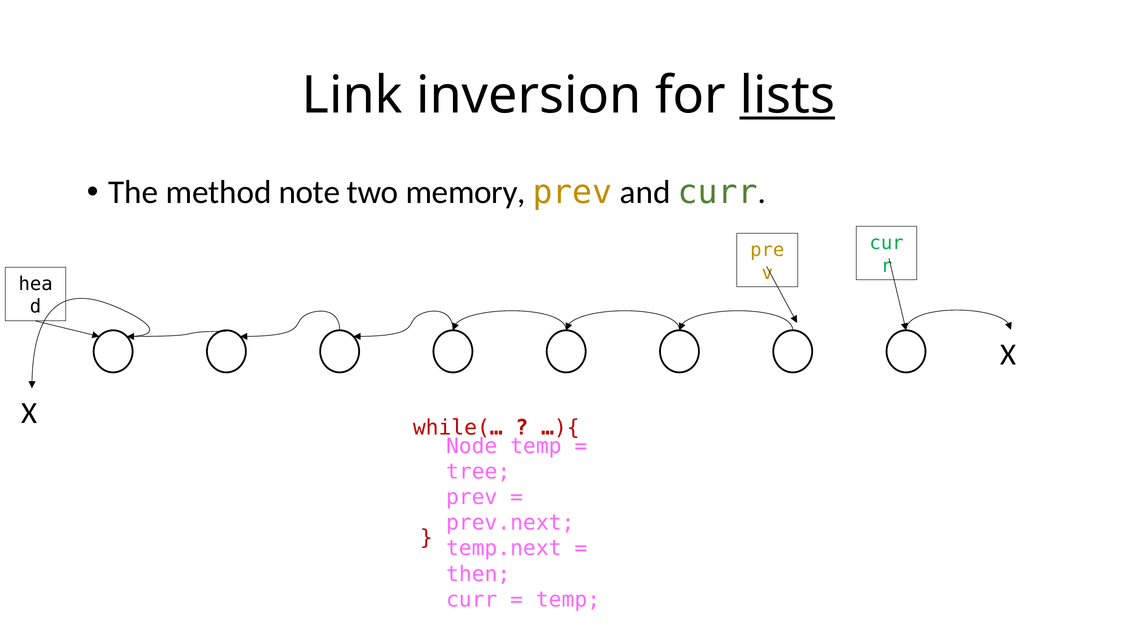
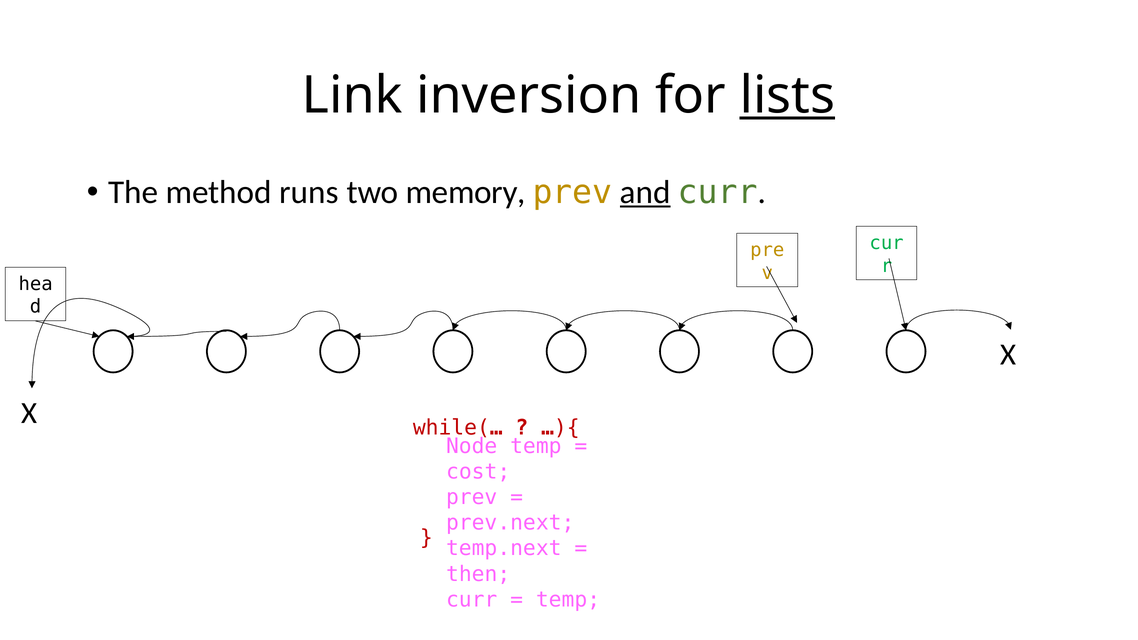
note: note -> runs
and underline: none -> present
tree: tree -> cost
